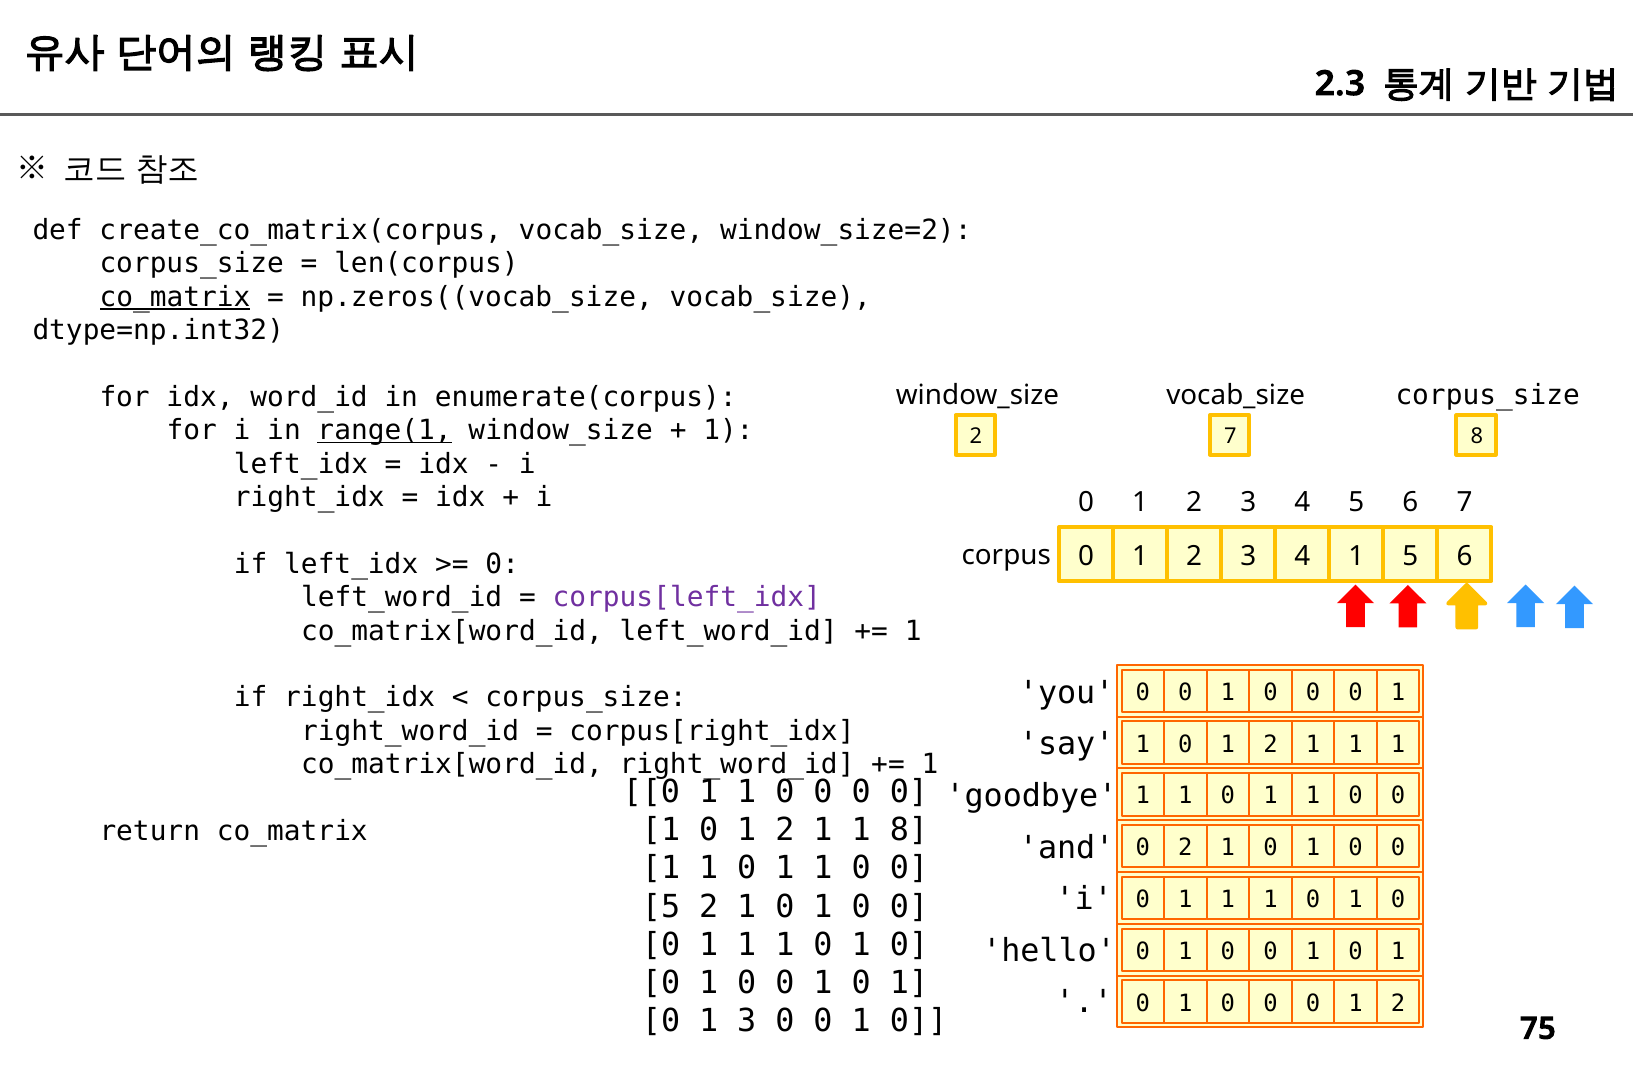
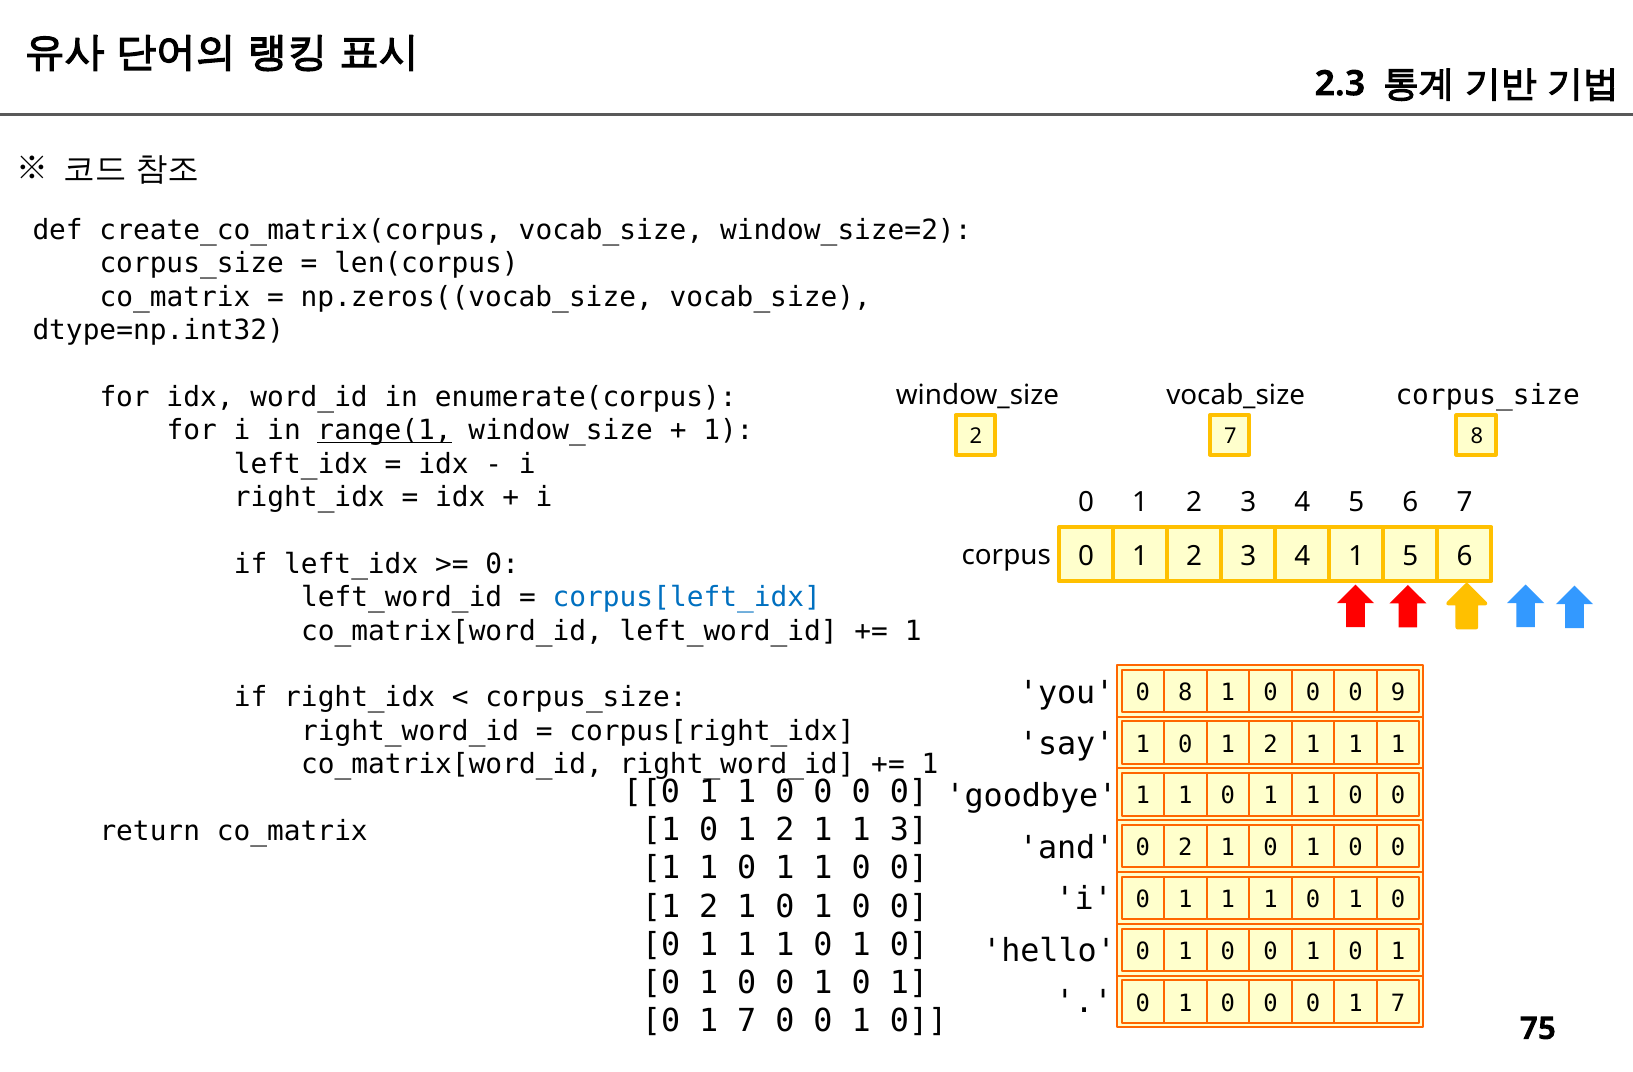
co_matrix at (175, 297) underline: present -> none
corpus[left_idx colour: purple -> blue
0 at (1185, 693): 0 -> 8
1 at (1398, 693): 1 -> 9
1 8: 8 -> 3
5 at (661, 907): 5 -> 1
0 0 1 2: 2 -> 7
3 at (747, 1021): 3 -> 7
